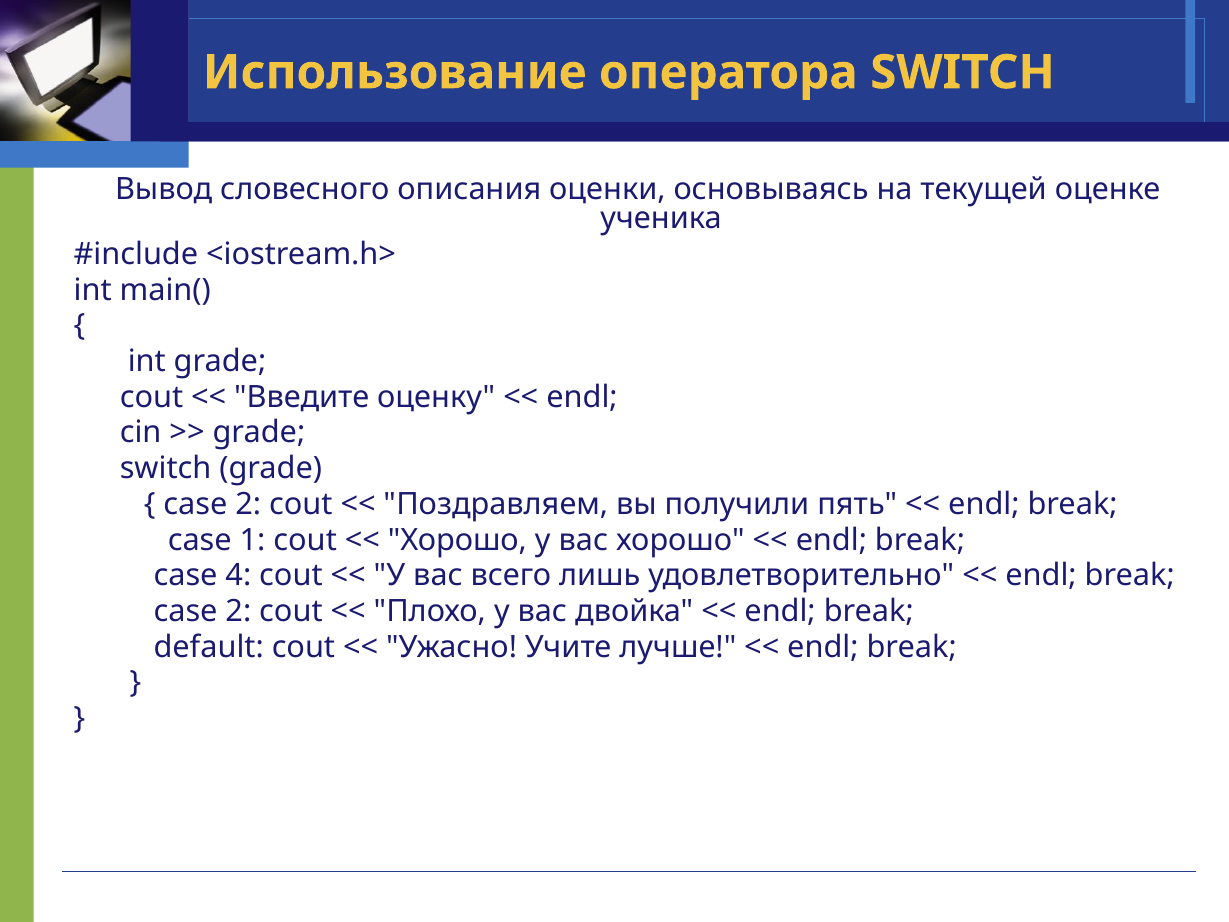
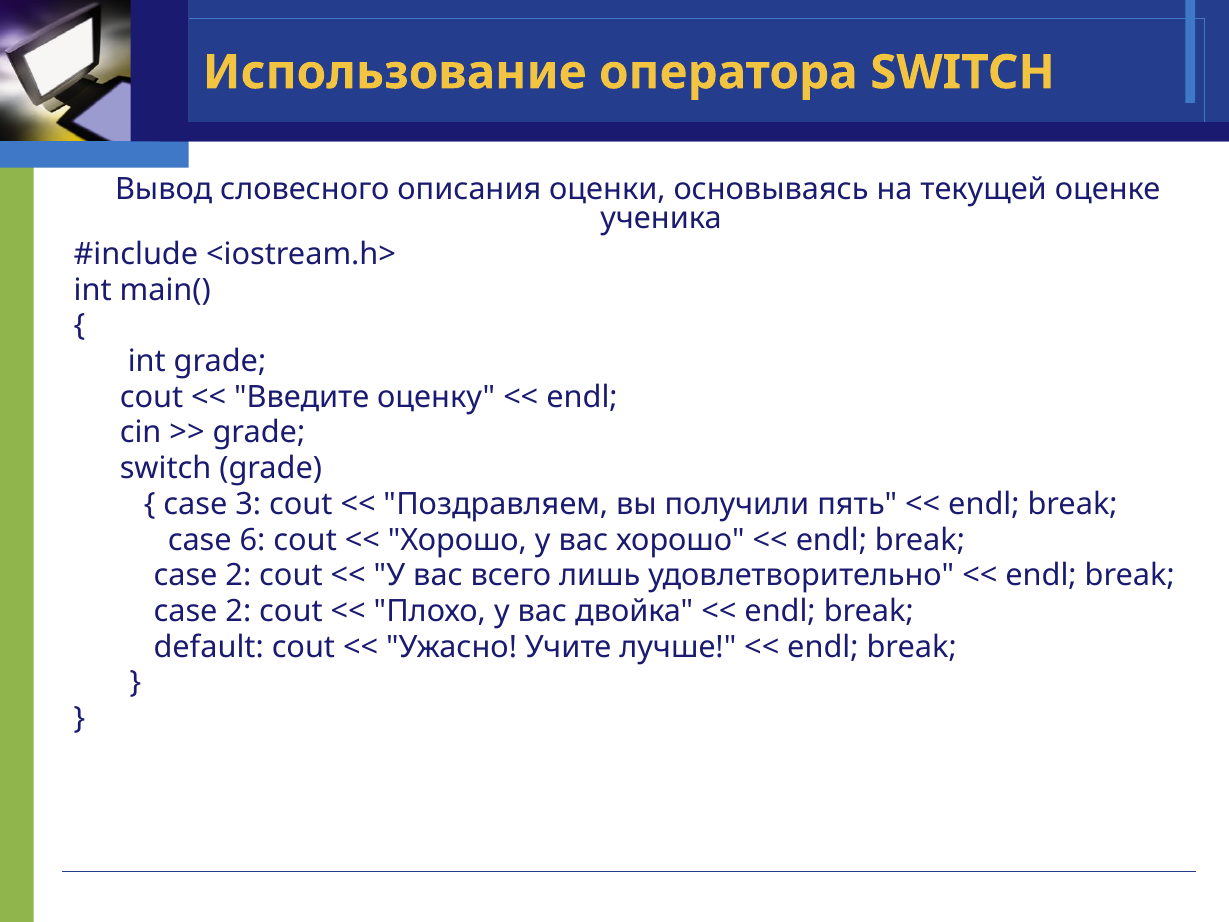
2 at (248, 504): 2 -> 3
1: 1 -> 6
4 at (238, 575): 4 -> 2
